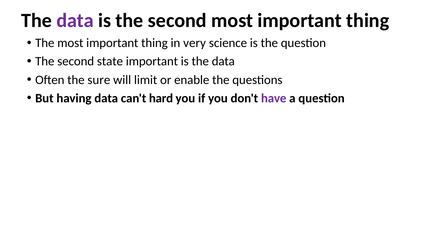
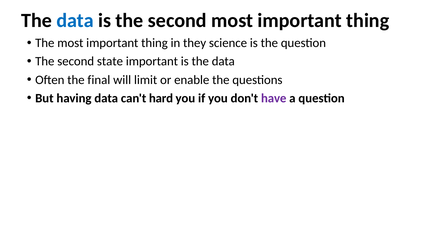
data at (75, 21) colour: purple -> blue
very: very -> they
sure: sure -> final
